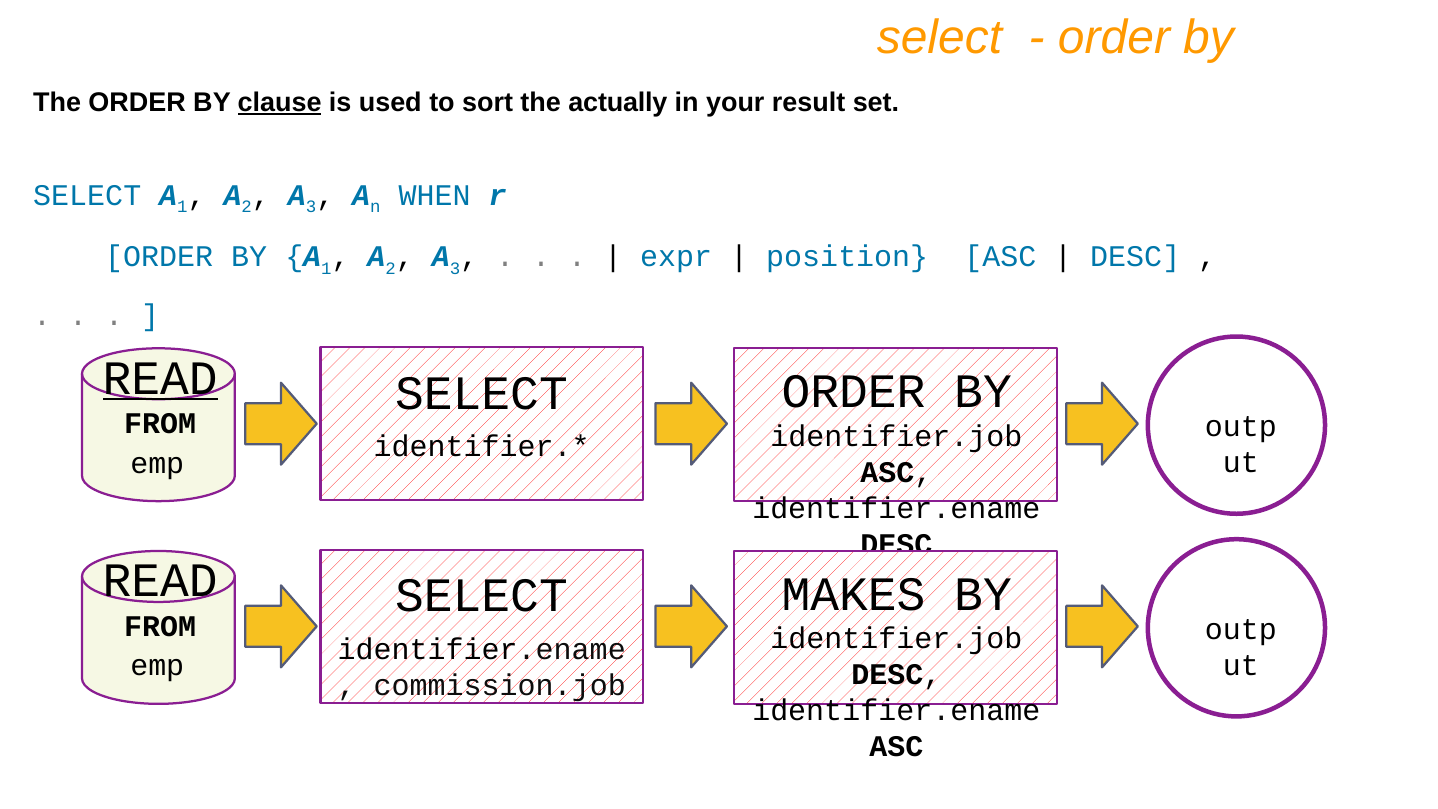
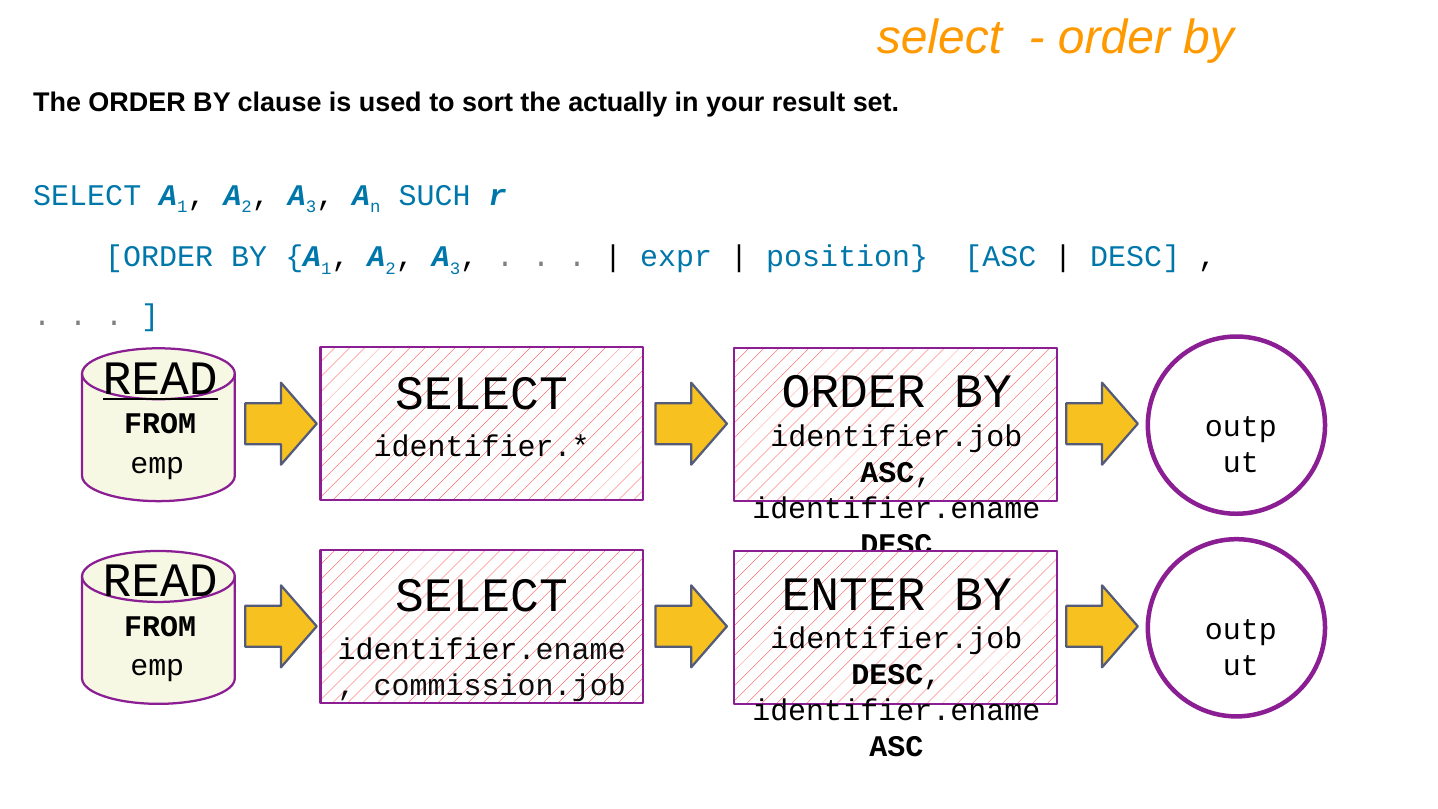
clause underline: present -> none
WHEN: WHEN -> SUCH
MAKES: MAKES -> ENTER
